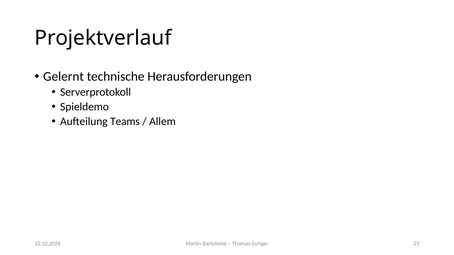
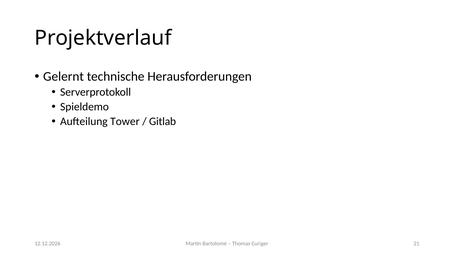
Teams: Teams -> Tower
Allem: Allem -> Gitlab
